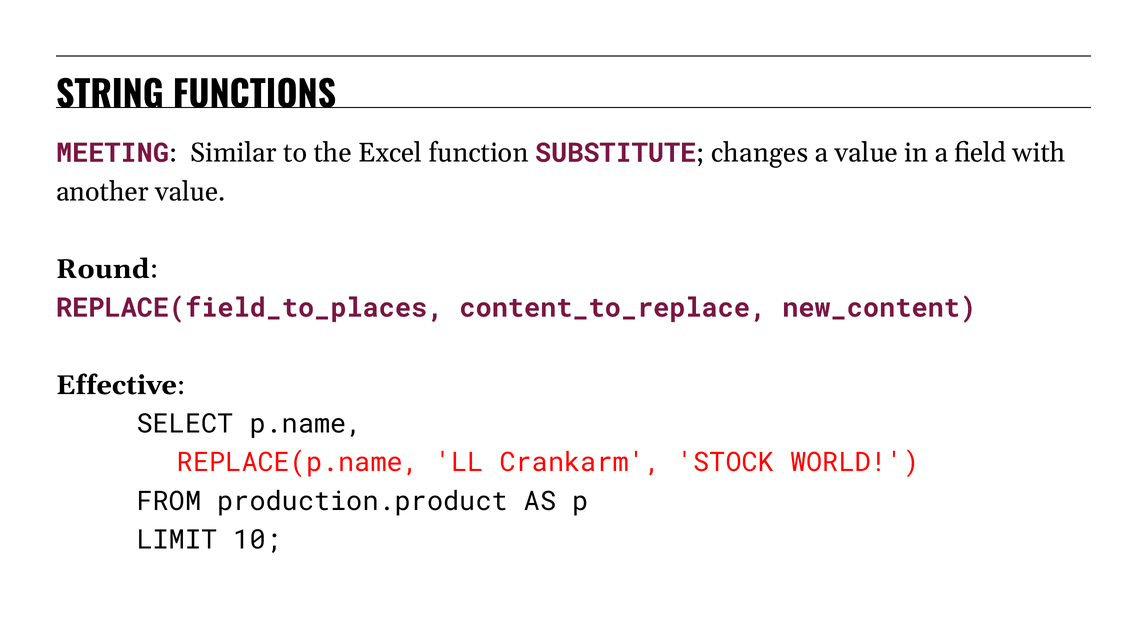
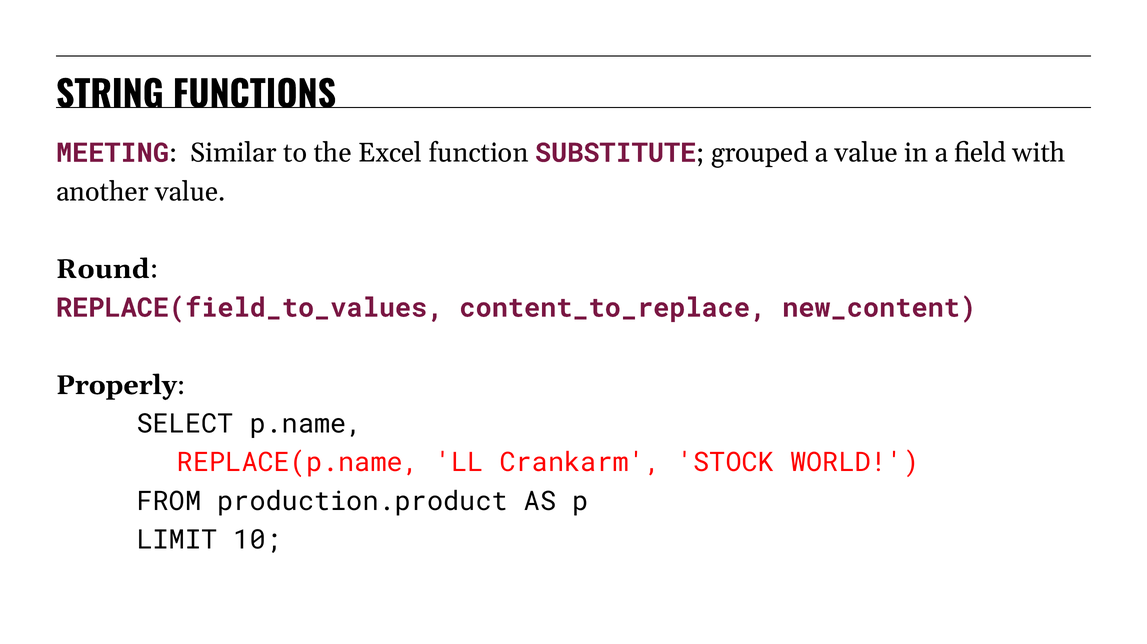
changes: changes -> grouped
REPLACE(field_to_places: REPLACE(field_to_places -> REPLACE(field_to_values
Effective: Effective -> Properly
